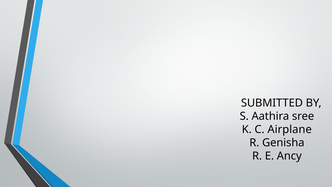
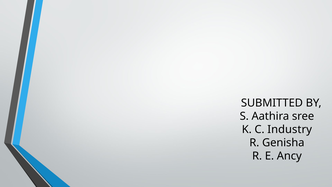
Airplane: Airplane -> Industry
